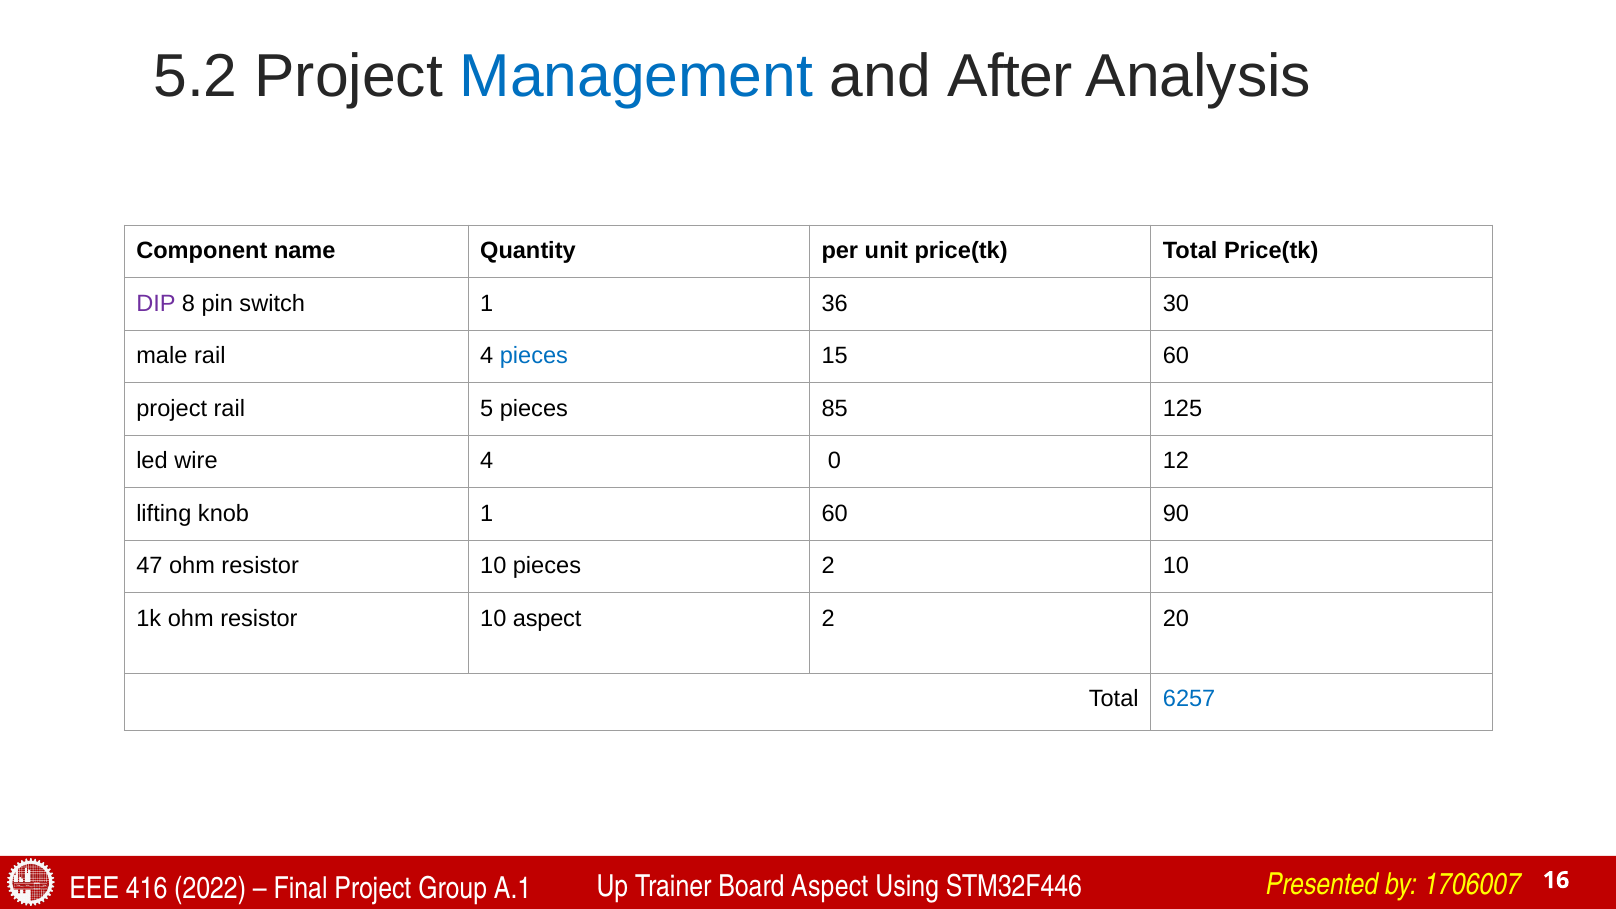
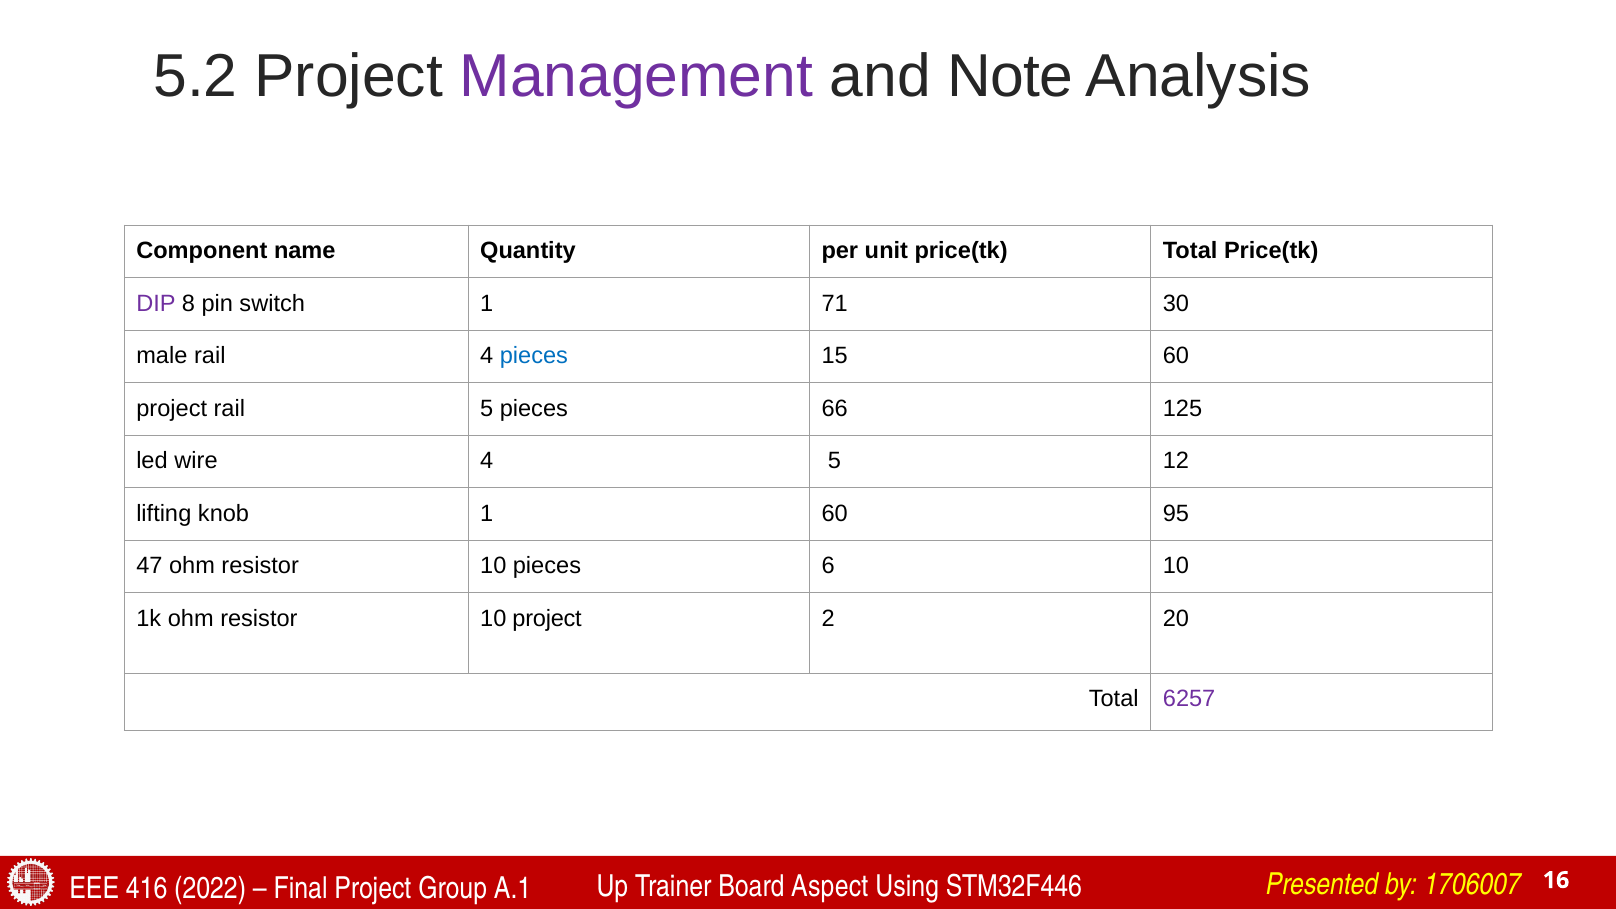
Management colour: blue -> purple
After: After -> Note
36: 36 -> 71
85: 85 -> 66
4 0: 0 -> 5
90: 90 -> 95
pieces 2: 2 -> 6
10 aspect: aspect -> project
6257 colour: blue -> purple
